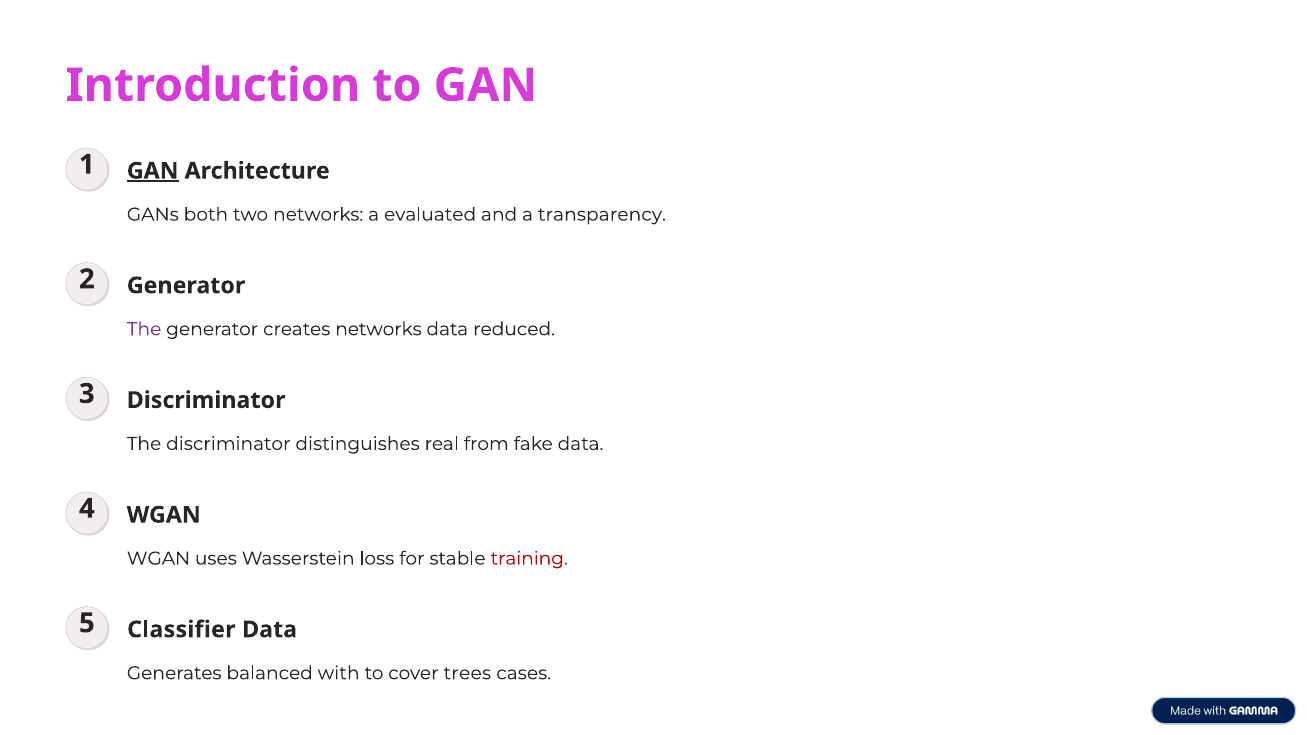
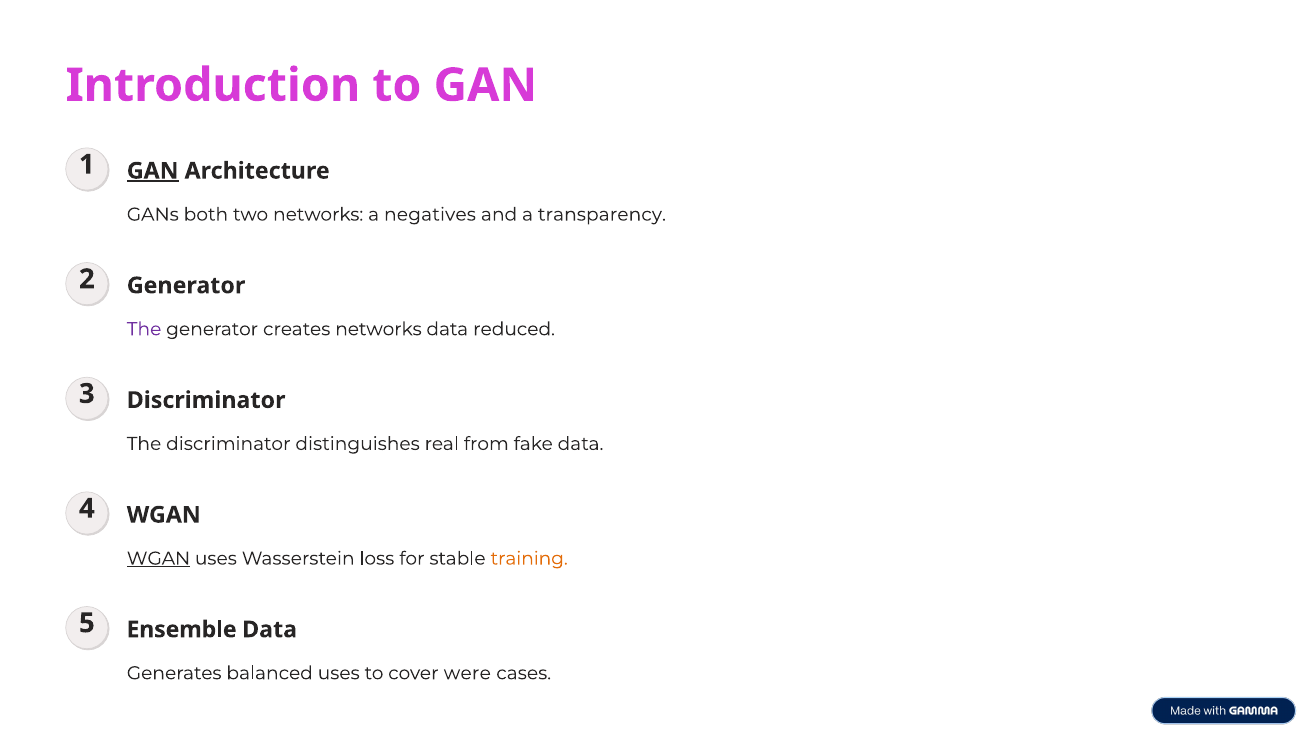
evaluated: evaluated -> negatives
WGAN at (158, 559) underline: none -> present
training colour: red -> orange
Classifier: Classifier -> Ensemble
balanced with: with -> uses
trees: trees -> were
